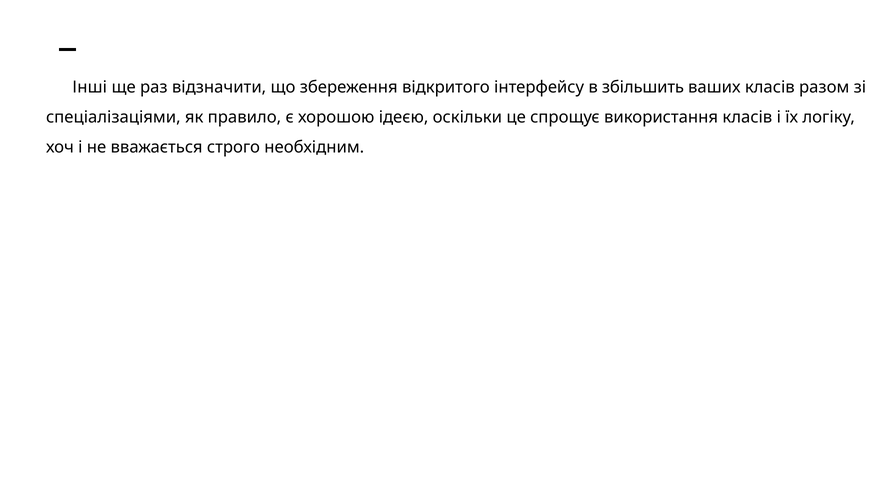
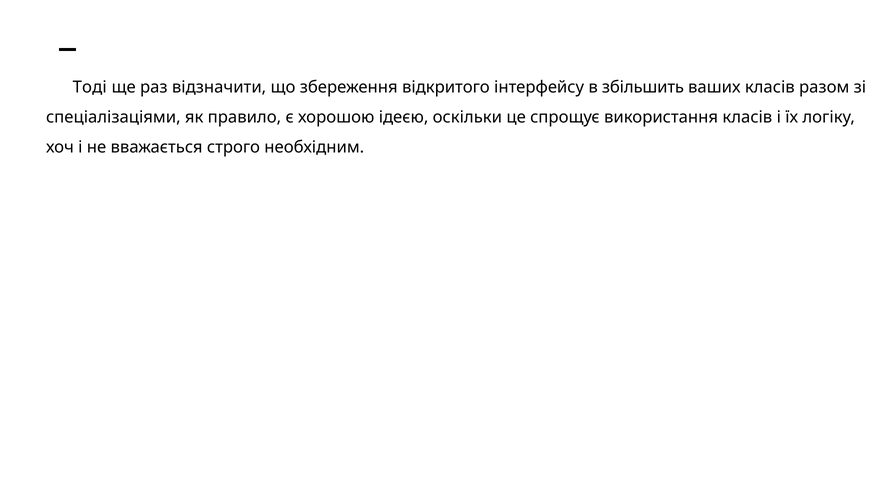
Інші: Інші -> Тоді
